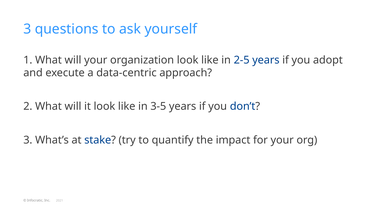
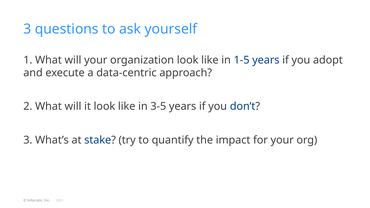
2-5: 2-5 -> 1-5
